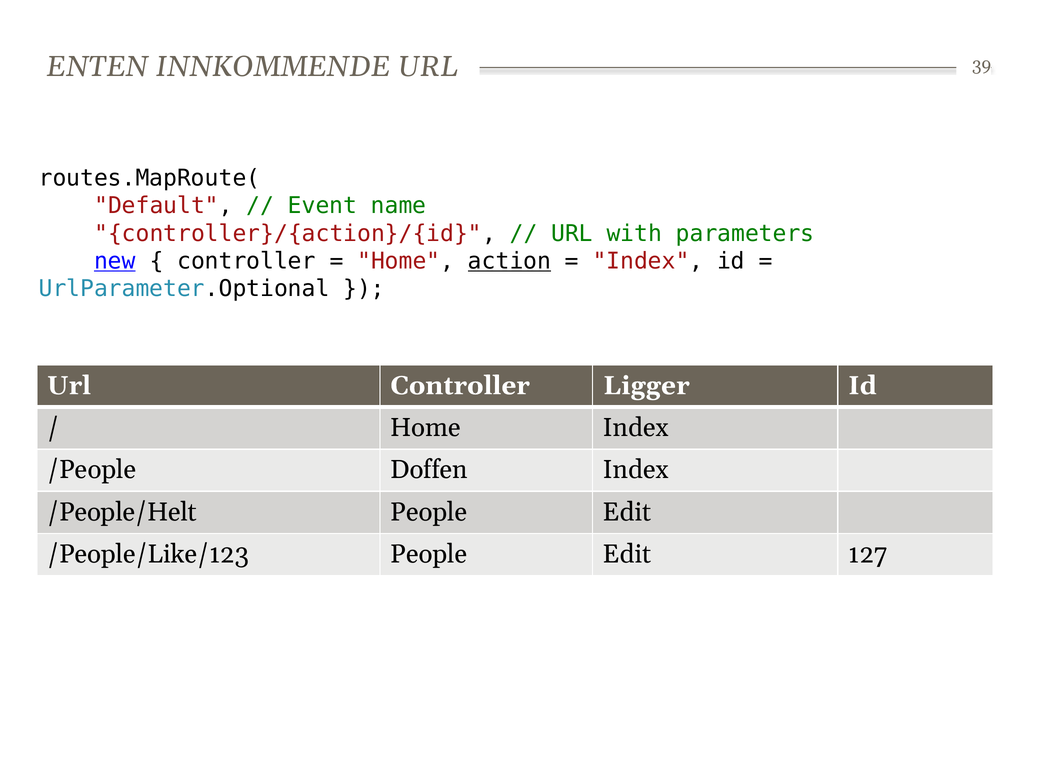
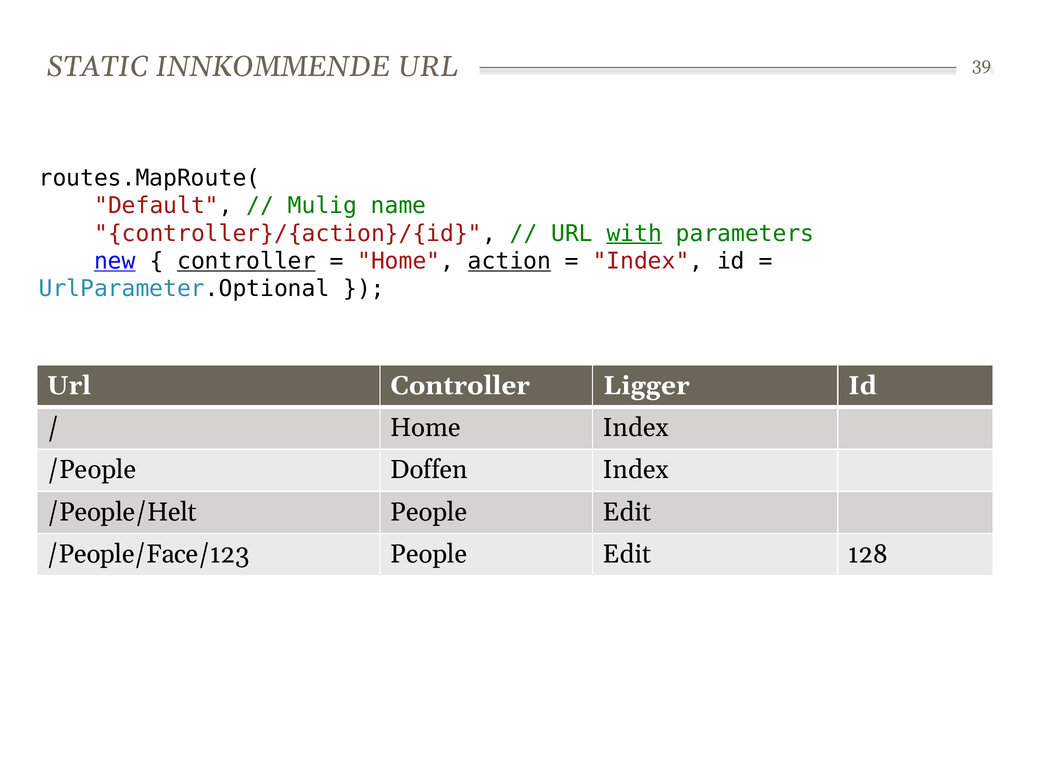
ENTEN: ENTEN -> STATIC
Event: Event -> Mulig
with underline: none -> present
controller at (246, 261) underline: none -> present
/People/Like/123: /People/Like/123 -> /People/Face/123
127: 127 -> 128
